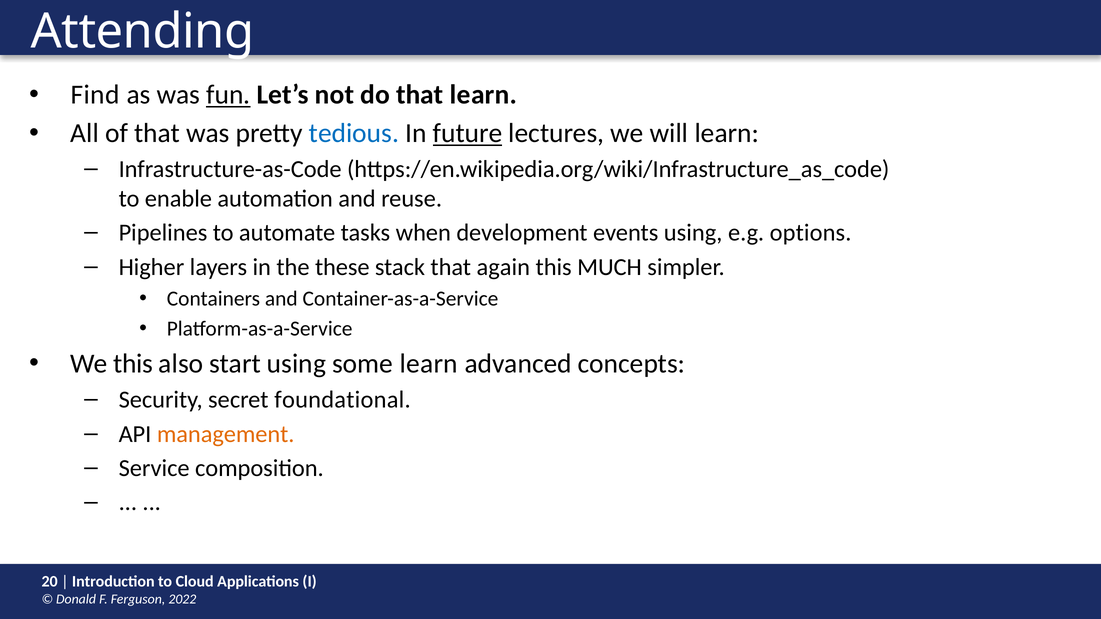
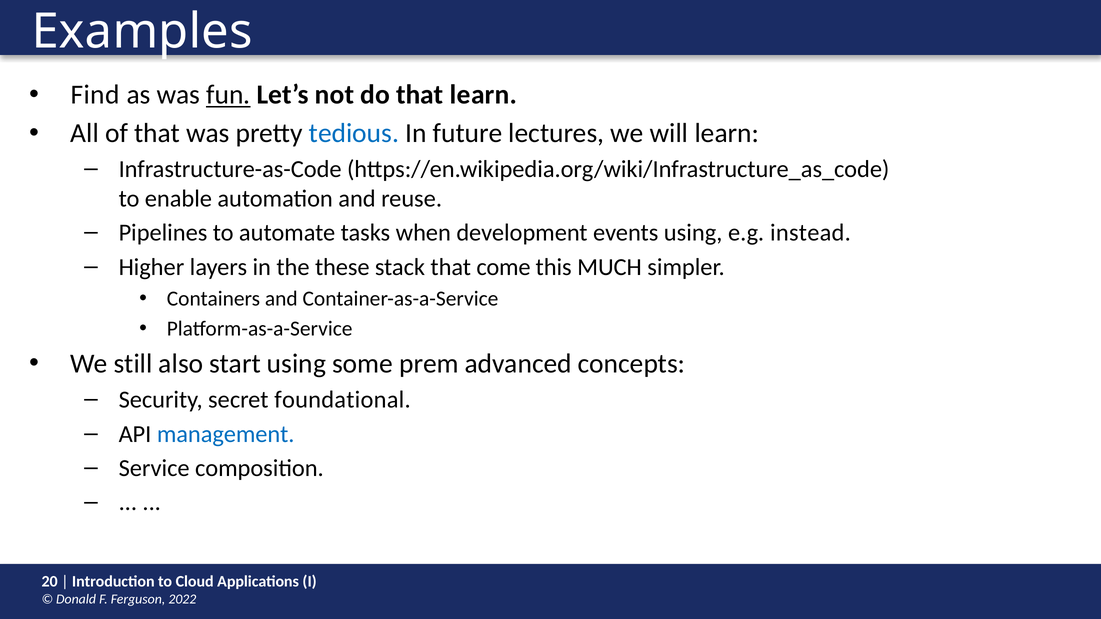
Attending: Attending -> Examples
future underline: present -> none
options: options -> instead
again: again -> come
We this: this -> still
some learn: learn -> prem
management colour: orange -> blue
